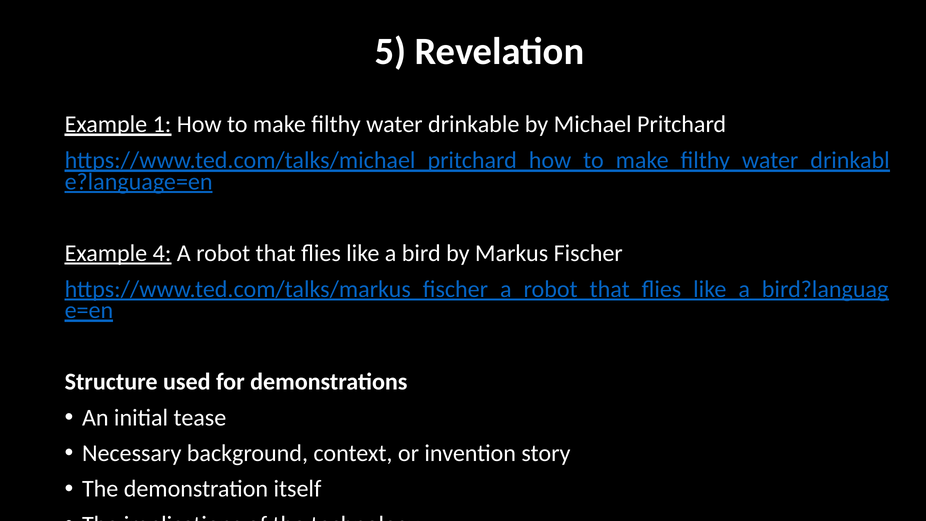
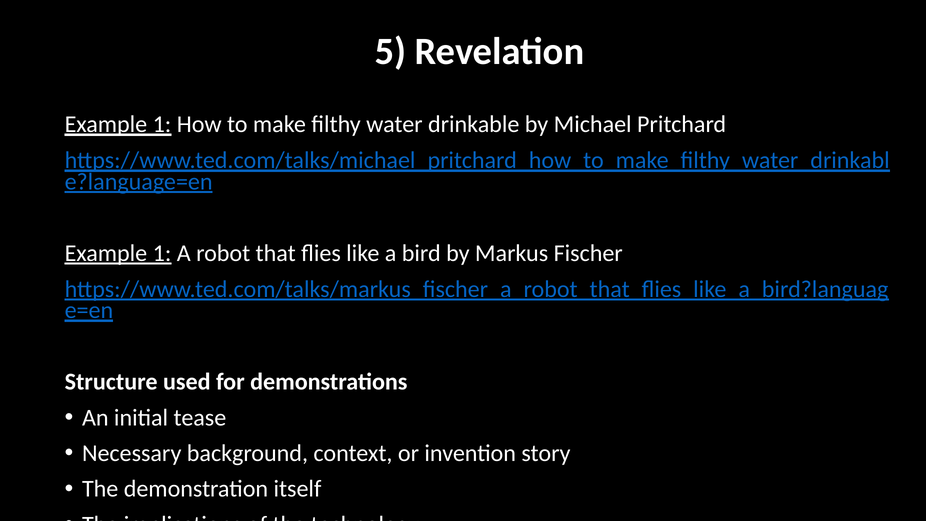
4 at (162, 253): 4 -> 1
